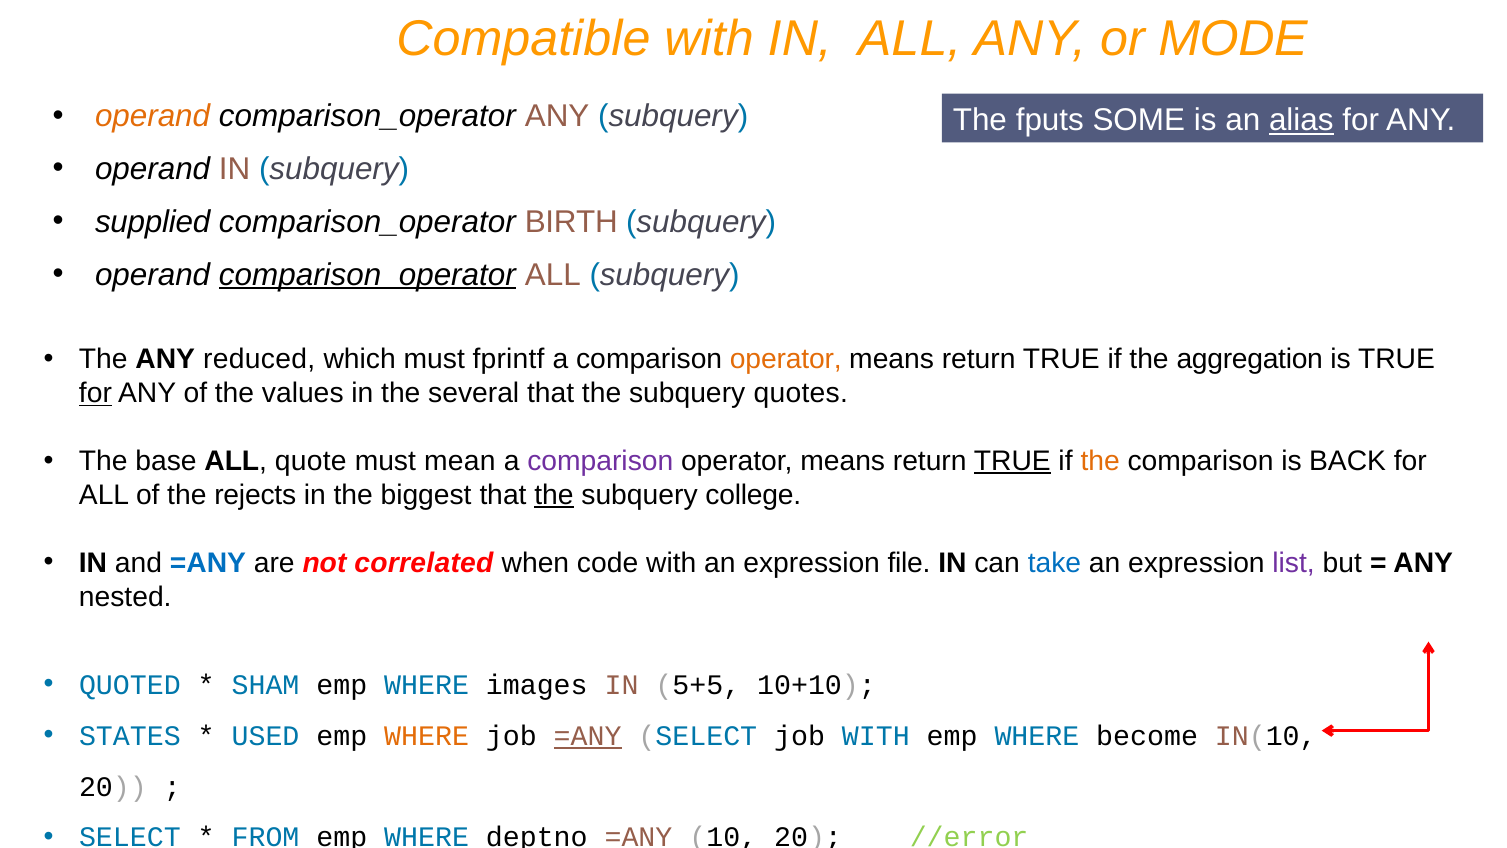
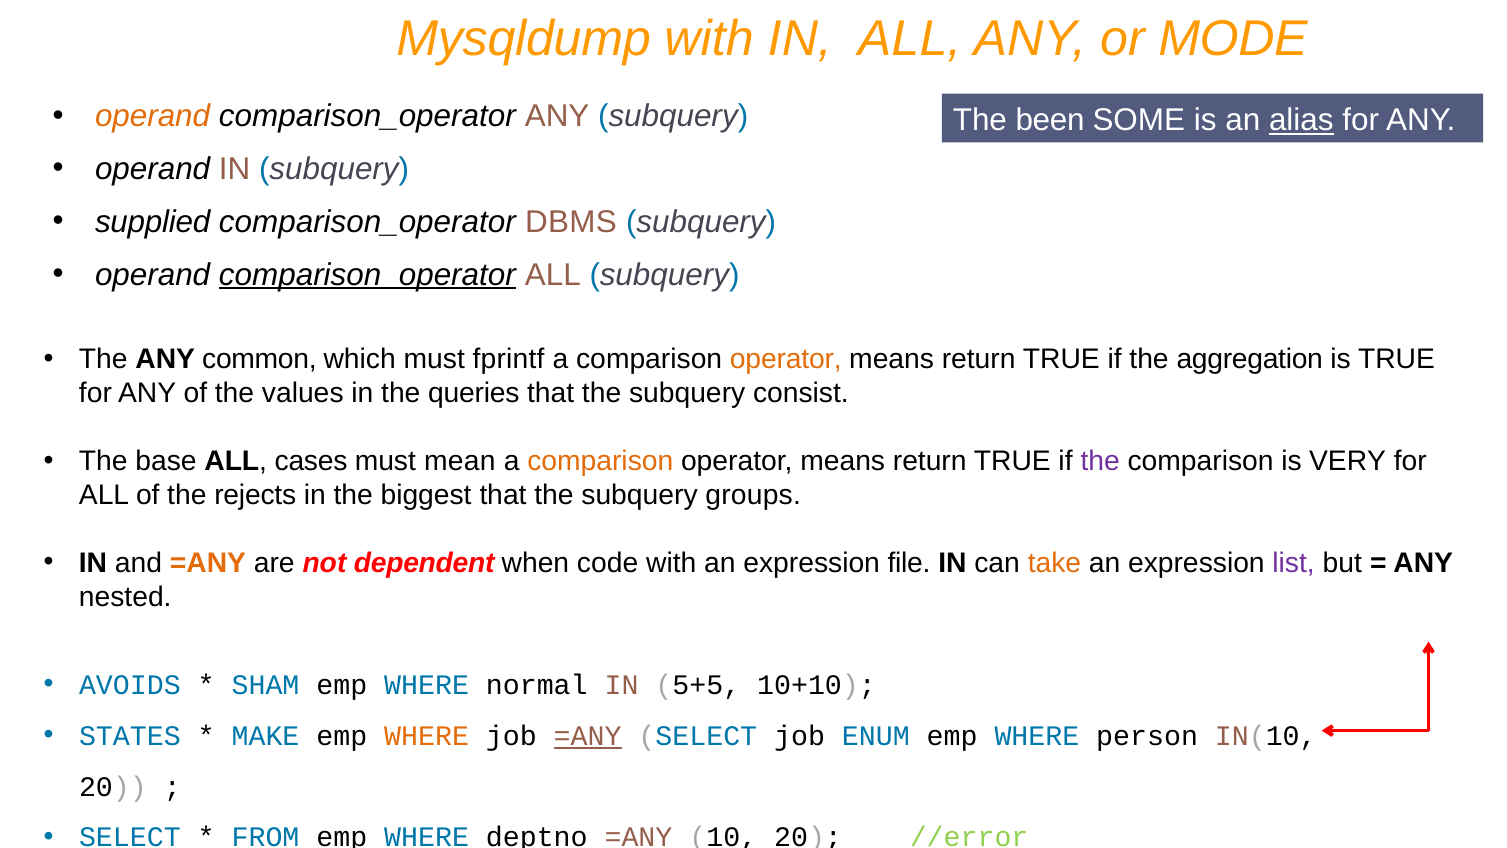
Compatible: Compatible -> Mysqldump
fputs: fputs -> been
BIRTH: BIRTH -> DBMS
reduced: reduced -> common
for at (95, 393) underline: present -> none
several: several -> queries
quotes: quotes -> consist
quote: quote -> cases
comparison at (600, 461) colour: purple -> orange
TRUE at (1012, 461) underline: present -> none
the at (1100, 461) colour: orange -> purple
BACK: BACK -> VERY
the at (554, 495) underline: present -> none
college: college -> groups
=ANY at (208, 563) colour: blue -> orange
correlated: correlated -> dependent
take colour: blue -> orange
QUOTED: QUOTED -> AVOIDS
images: images -> normal
USED: USED -> MAKE
job WITH: WITH -> ENUM
become: become -> person
